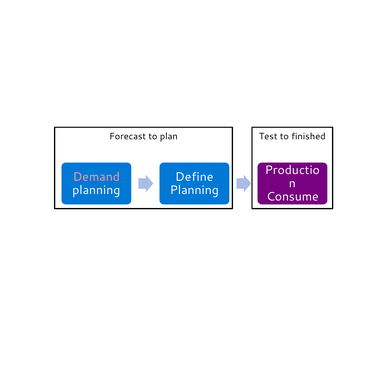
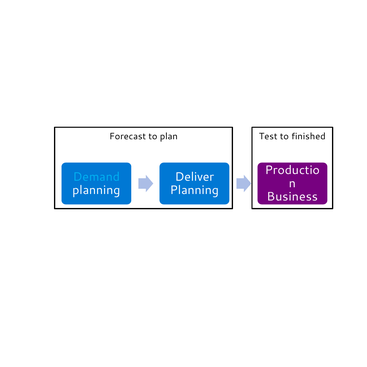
Demand colour: pink -> light blue
Define: Define -> Deliver
Consume: Consume -> Business
